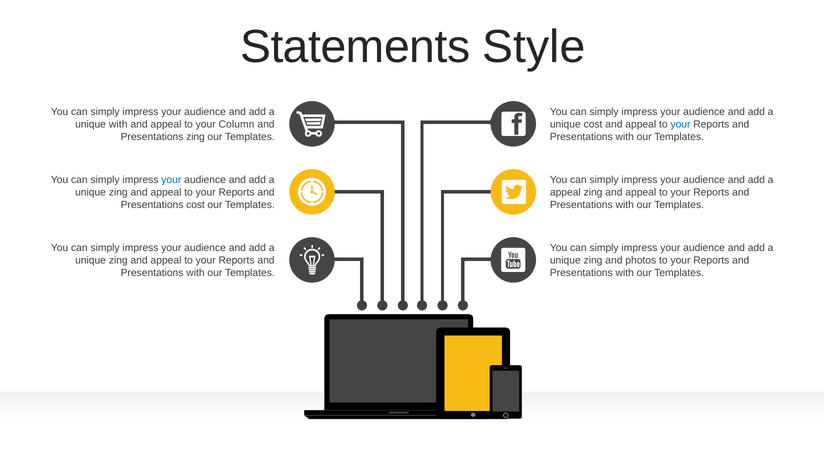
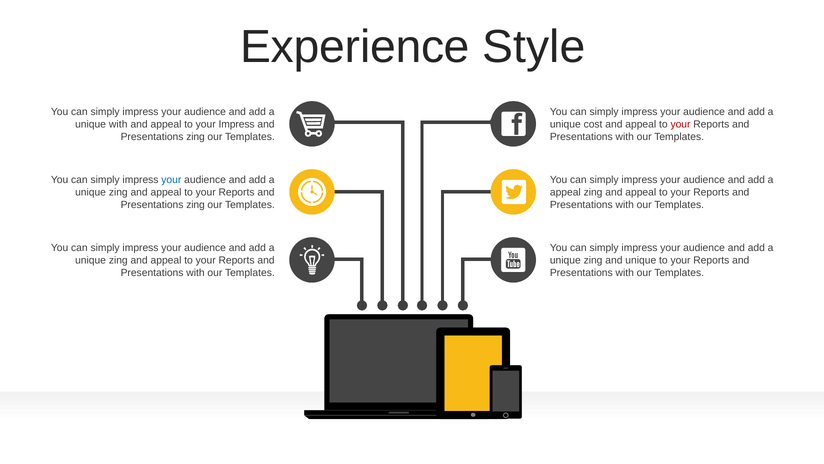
Statements: Statements -> Experience
your Column: Column -> Impress
your at (681, 124) colour: blue -> red
cost at (196, 204): cost -> zing
and photos: photos -> unique
